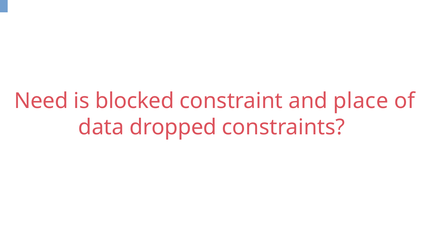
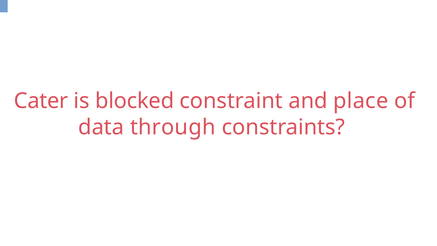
Need: Need -> Cater
dropped: dropped -> through
